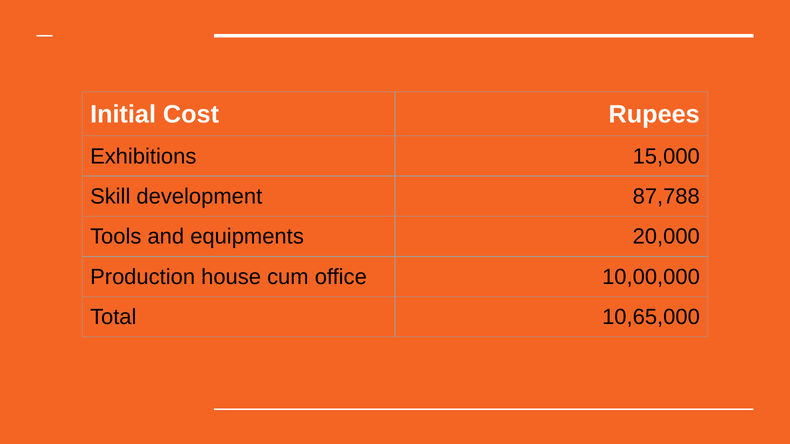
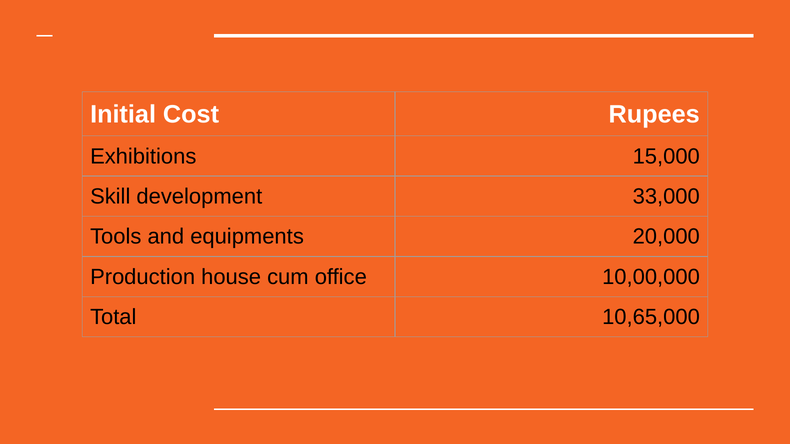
87,788: 87,788 -> 33,000
